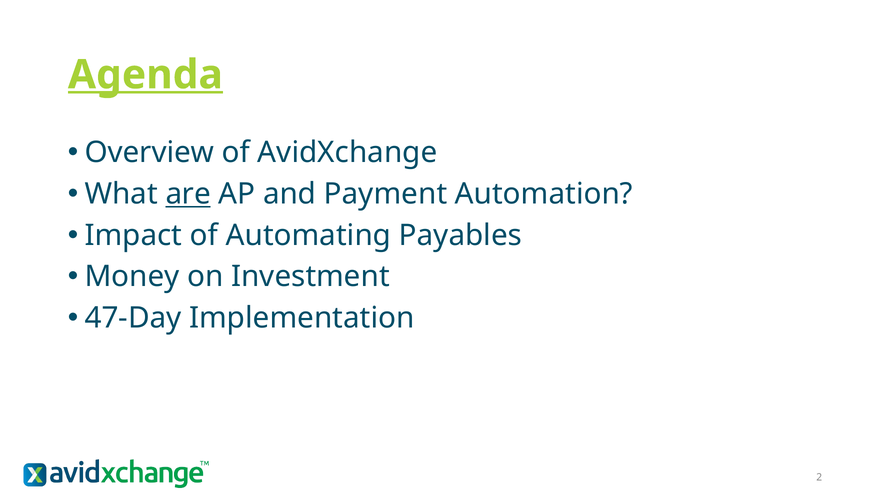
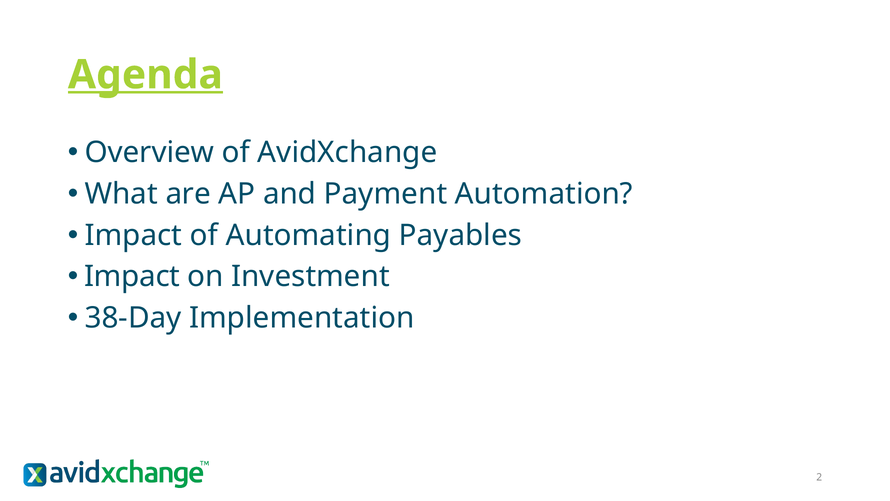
are underline: present -> none
Money at (132, 276): Money -> Impact
47-Day: 47-Day -> 38-Day
